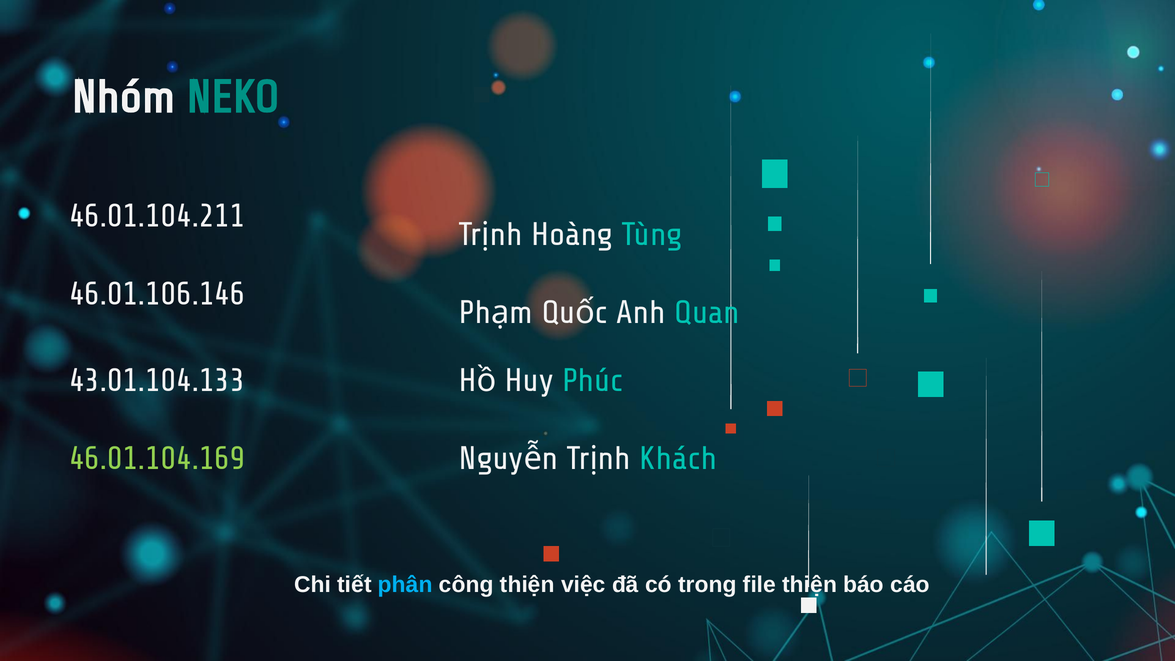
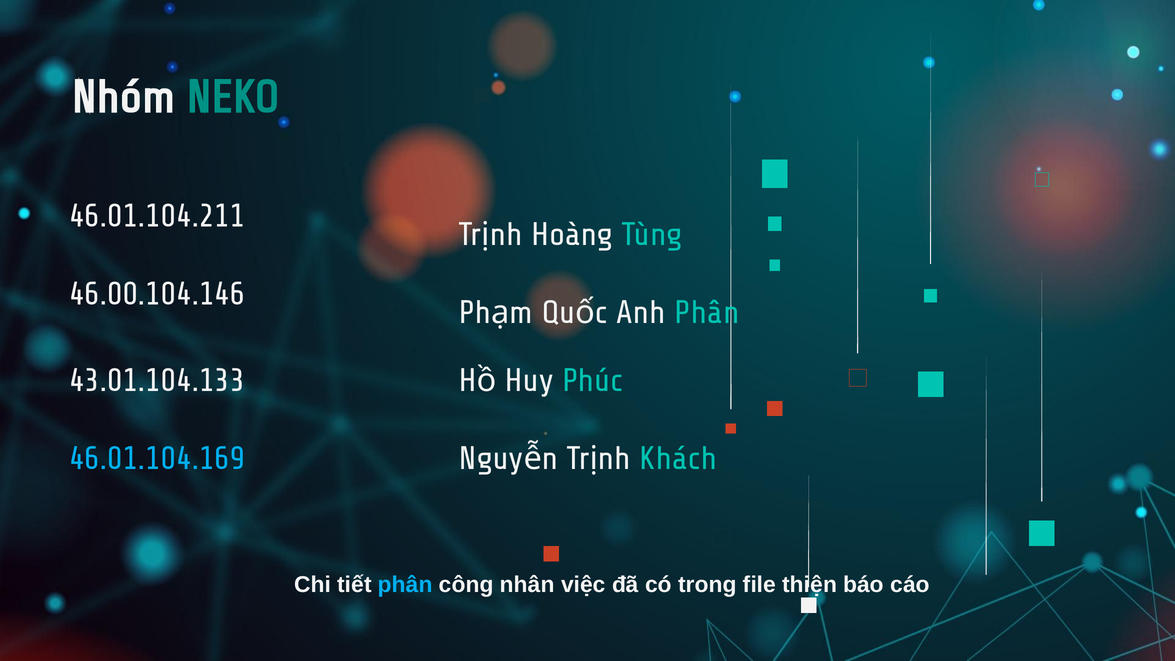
46.01.106.146: 46.01.106.146 -> 46.00.104.146
Quan at (707, 313): Quan -> Phân
46.01.104.169 colour: light green -> light blue
công thiện: thiện -> nhân
